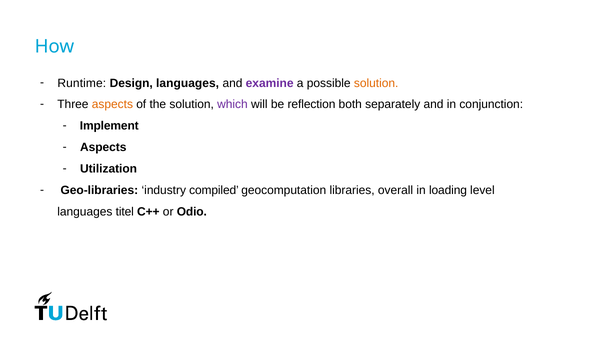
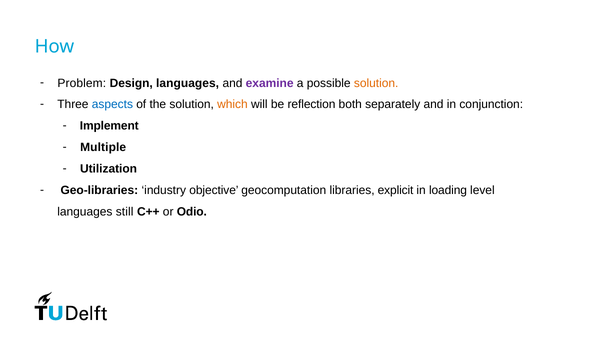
Runtime: Runtime -> Problem
aspects at (112, 105) colour: orange -> blue
which colour: purple -> orange
Aspects at (103, 148): Aspects -> Multiple
compiled: compiled -> objective
overall: overall -> explicit
titel: titel -> still
